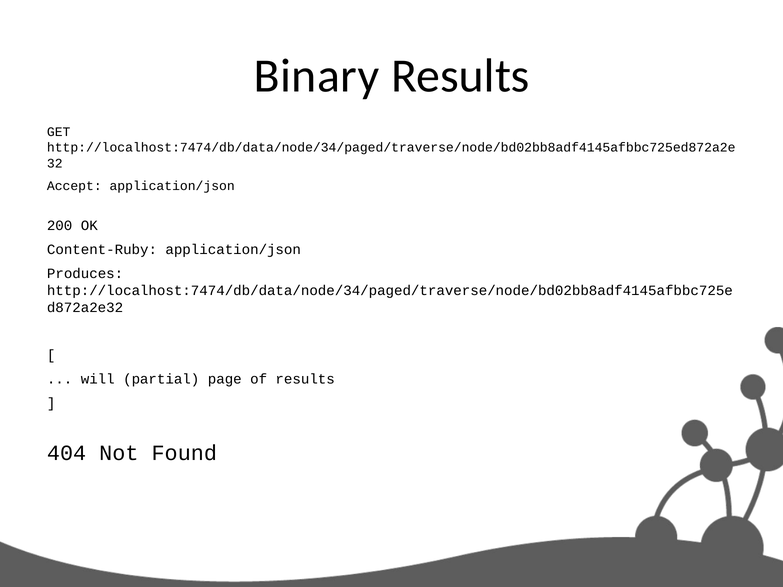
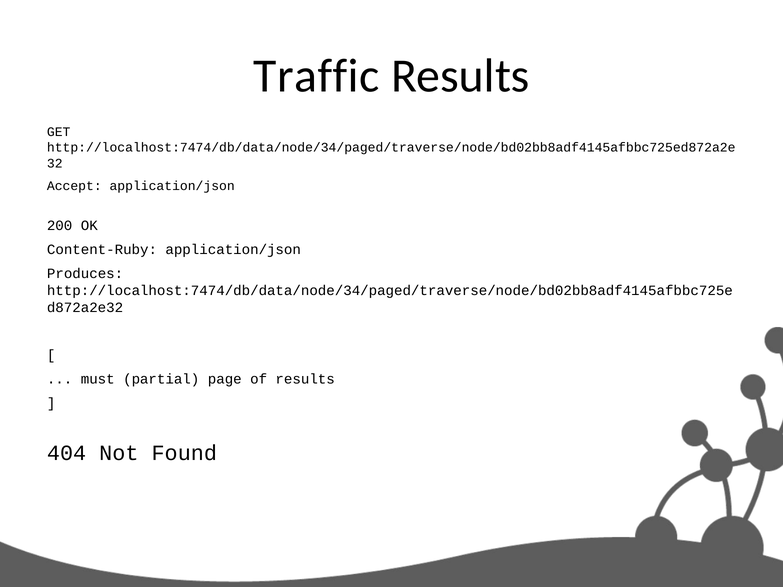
Binary: Binary -> Traffic
will: will -> must
